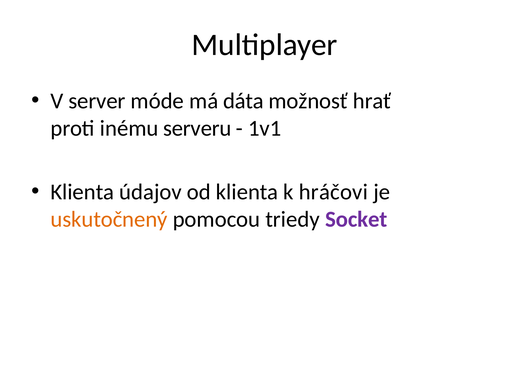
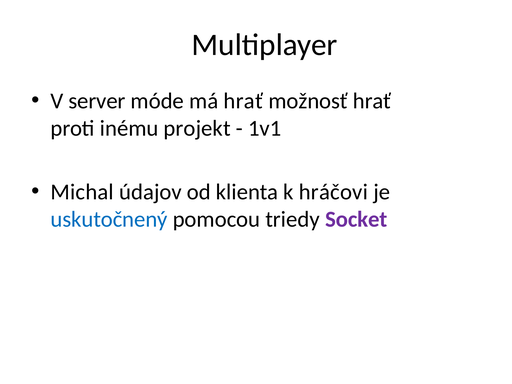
má dáta: dáta -> hrať
serveru: serveru -> projekt
Klienta at (82, 192): Klienta -> Michal
uskutočnený colour: orange -> blue
